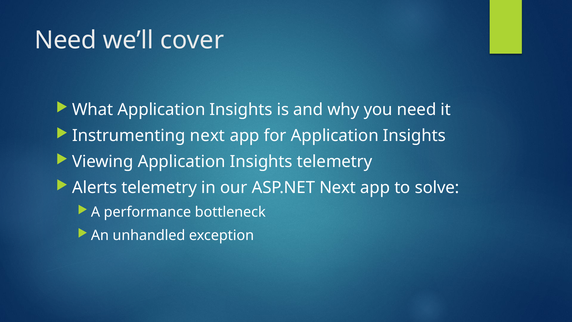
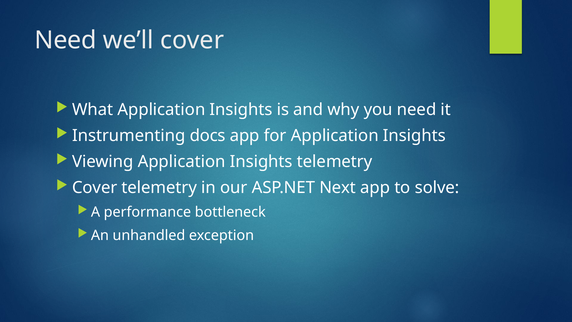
Instrumenting next: next -> docs
Alerts at (95, 188): Alerts -> Cover
